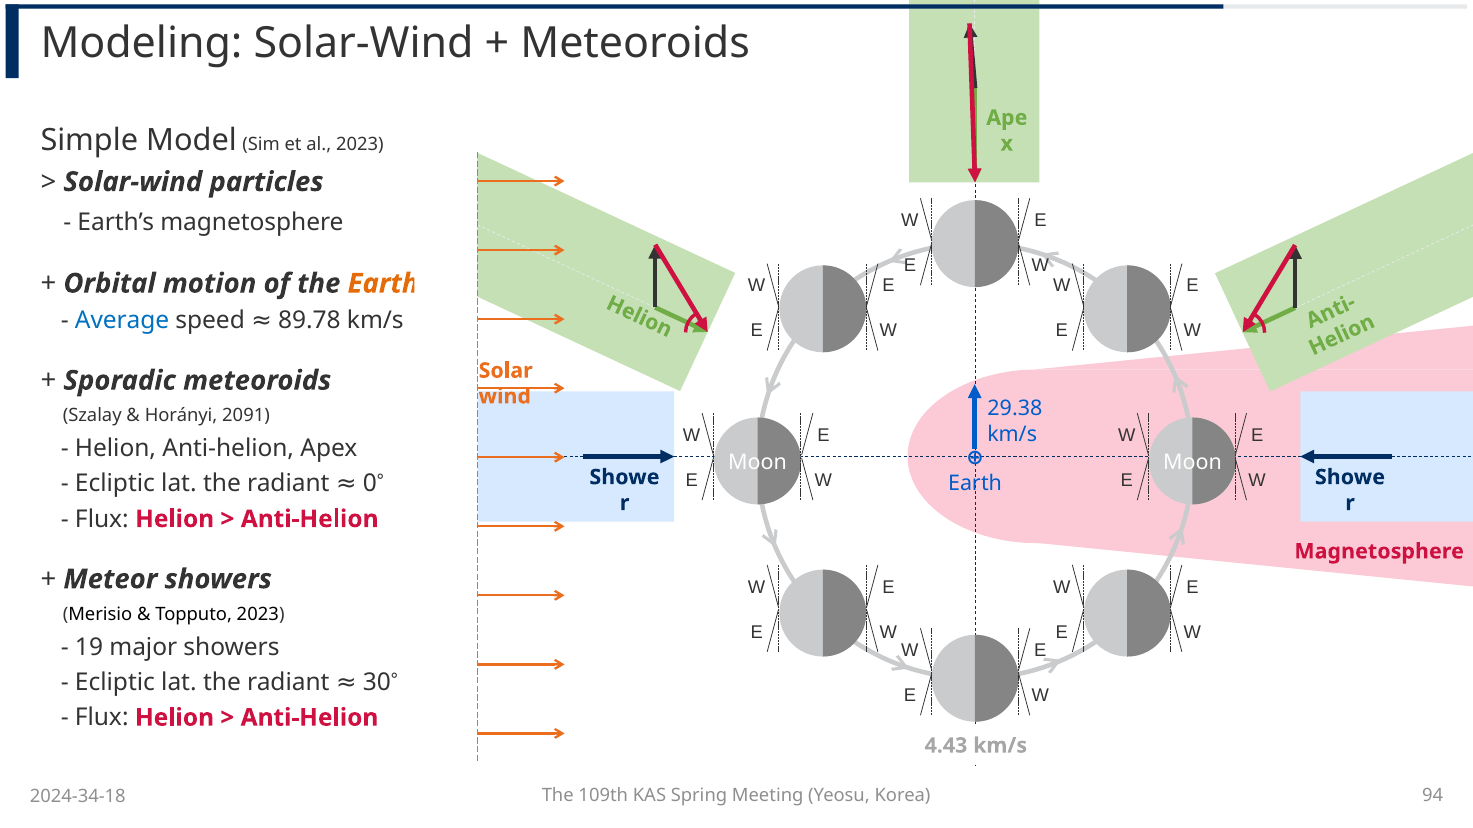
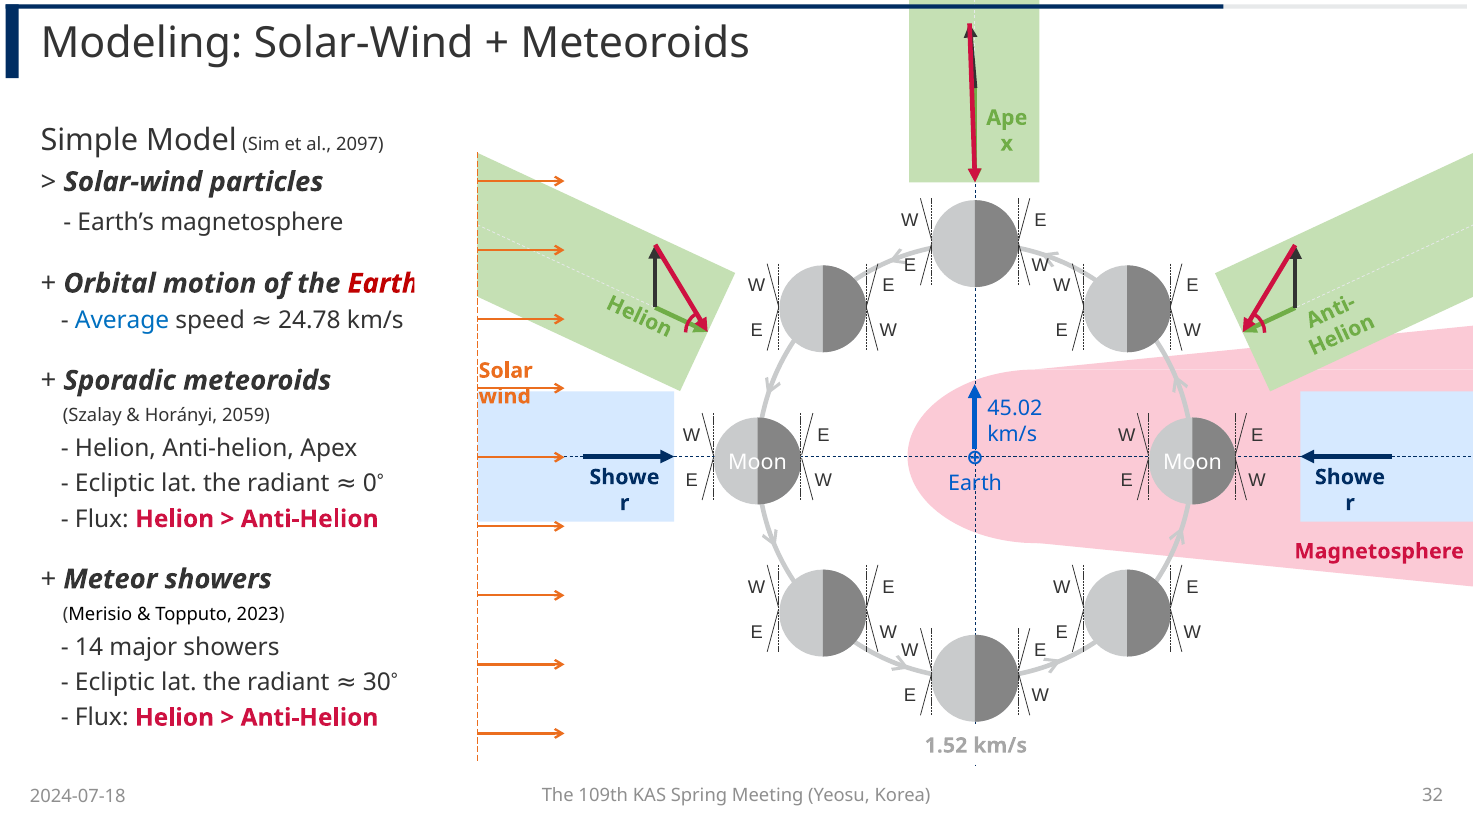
al 2023: 2023 -> 2097
Earth at (383, 284) colour: orange -> red
89.78: 89.78 -> 24.78
29.38: 29.38 -> 45.02
2091: 2091 -> 2059
19: 19 -> 14
4.43: 4.43 -> 1.52
94: 94 -> 32
2024-34-18: 2024-34-18 -> 2024-07-18
